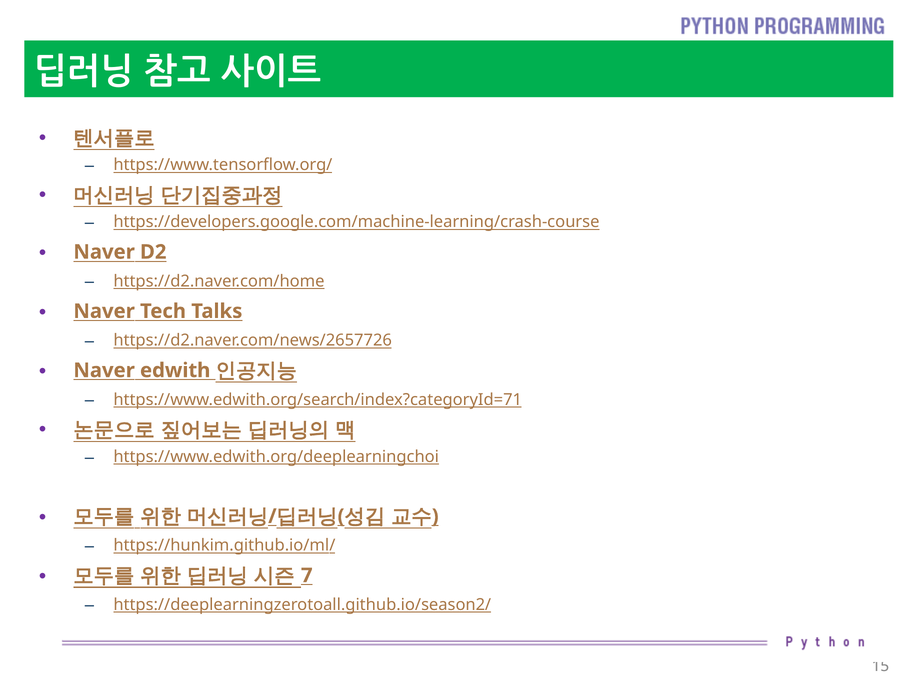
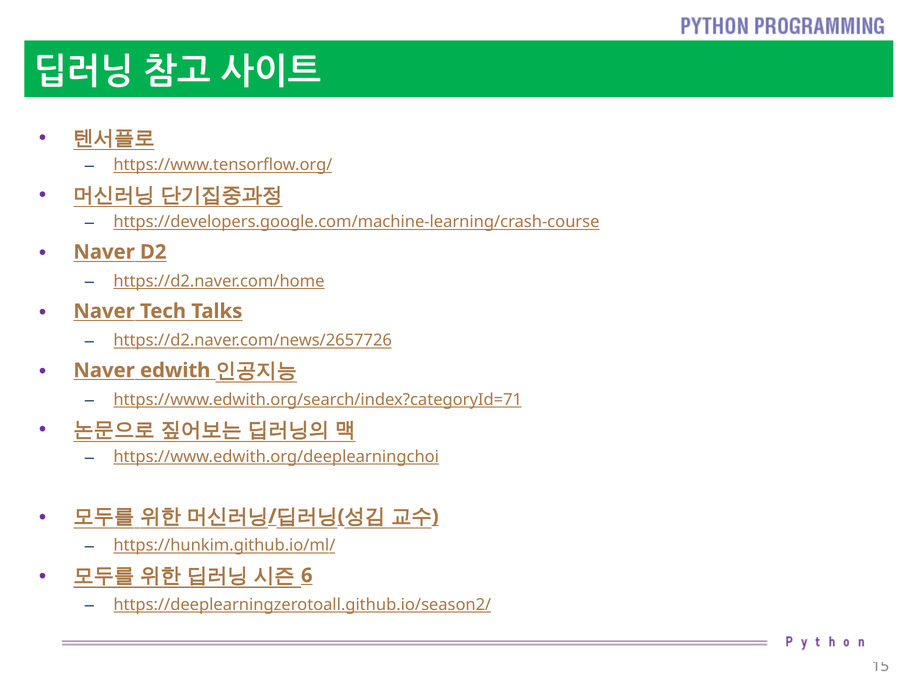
7: 7 -> 6
